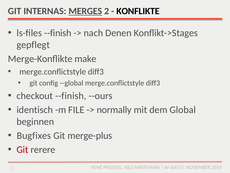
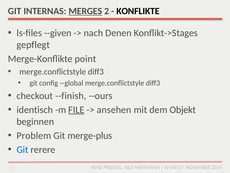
ls-files --finish: --finish -> --given
make: make -> point
FILE underline: none -> present
normally: normally -> ansehen
Global: Global -> Objekt
Bugfixes: Bugfixes -> Problem
Git at (22, 149) colour: red -> blue
